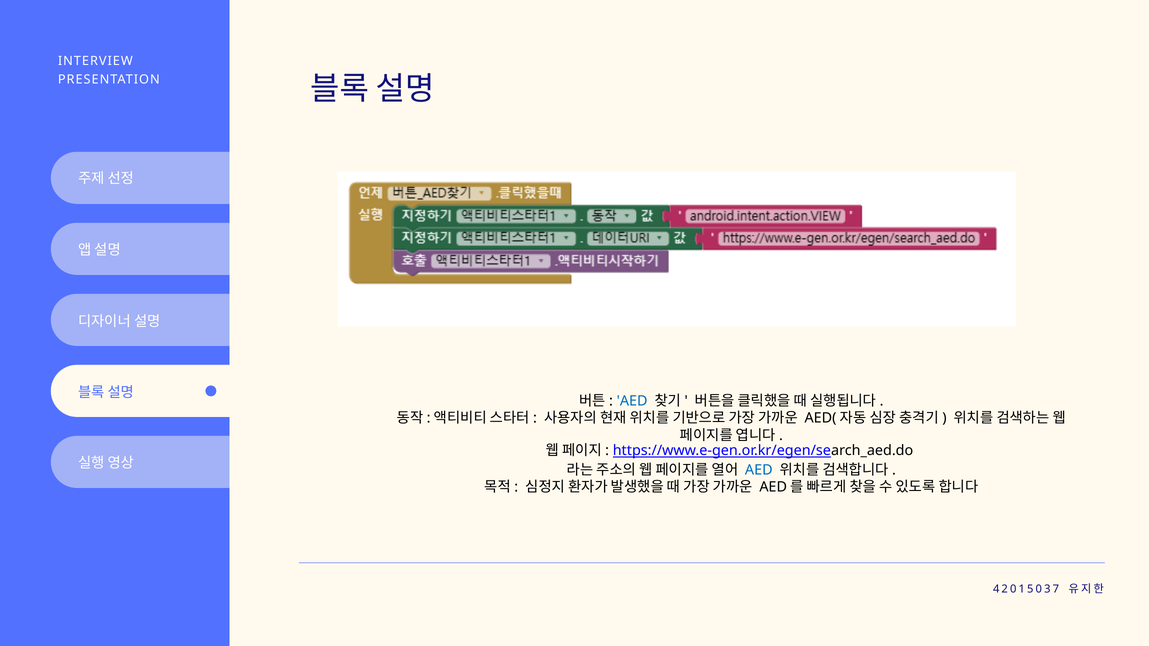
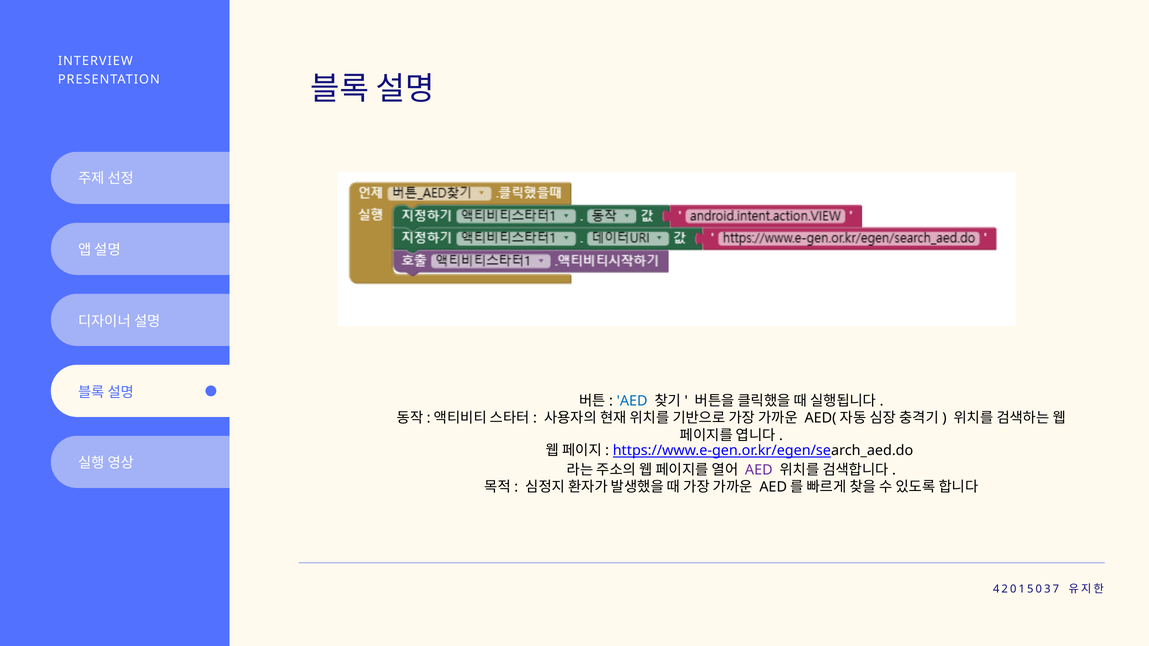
AED at (759, 470) colour: blue -> purple
